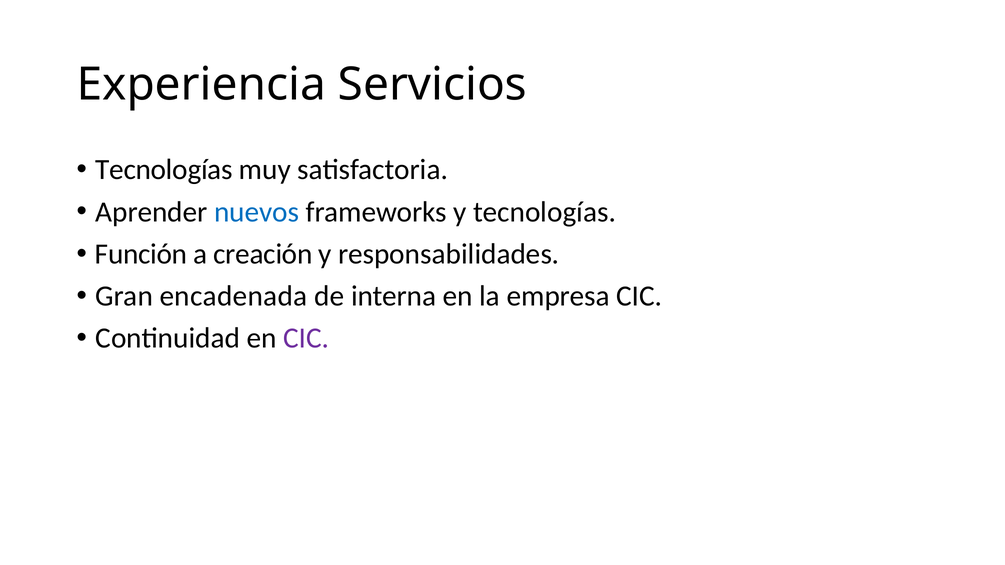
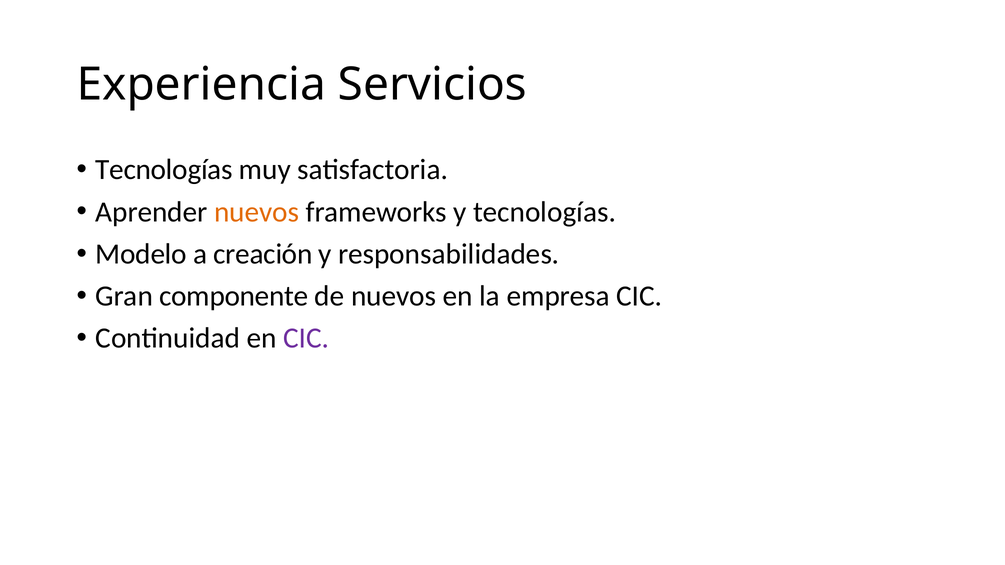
nuevos at (257, 212) colour: blue -> orange
Función: Función -> Modelo
encadenada: encadenada -> componente
de interna: interna -> nuevos
